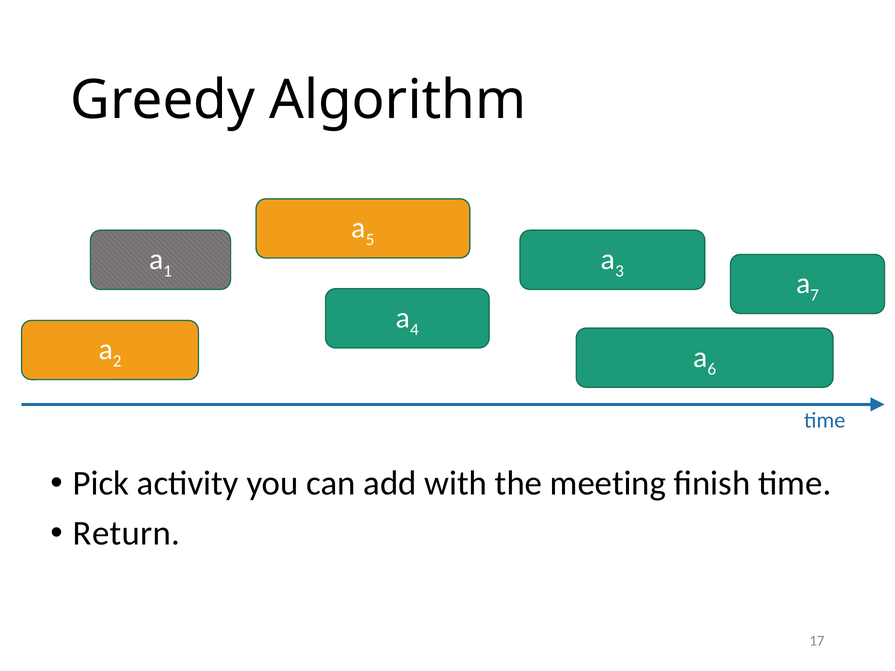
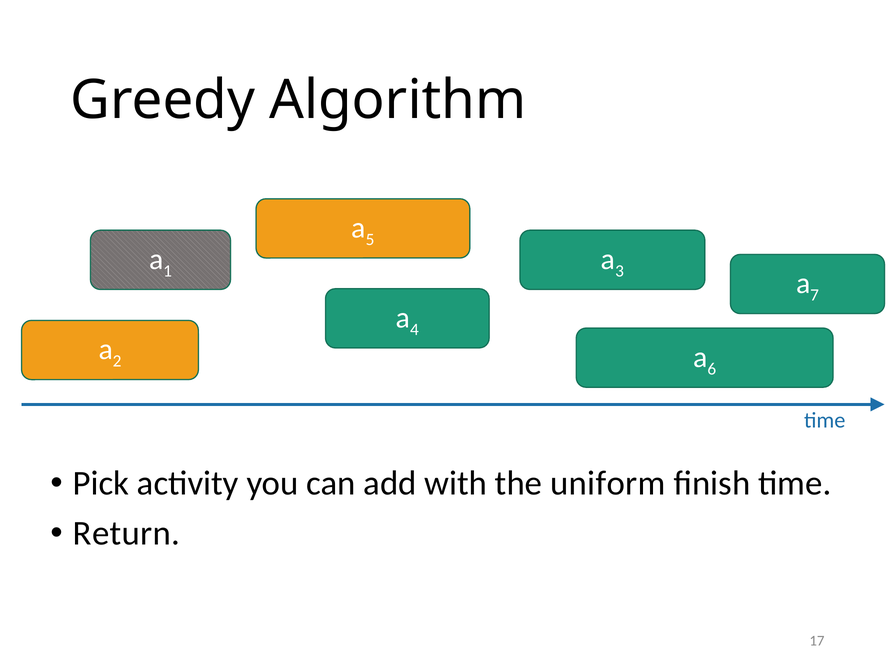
meeting: meeting -> uniform
